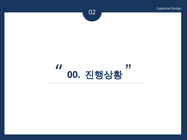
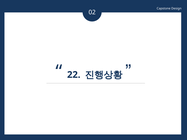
00: 00 -> 22
